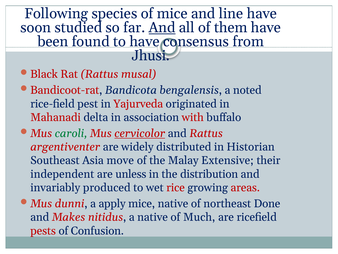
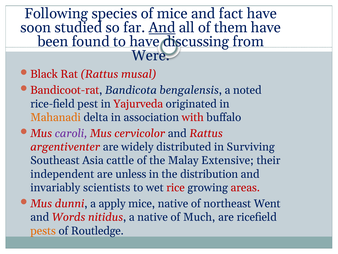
line: line -> fact
consensus: consensus -> discussing
Jhusi: Jhusi -> Were
Mahanadi colour: red -> orange
caroli colour: green -> purple
cervicolor underline: present -> none
Historian: Historian -> Surviving
move: move -> cattle
produced: produced -> scientists
Done: Done -> Went
Makes: Makes -> Words
pests colour: red -> orange
Confusion: Confusion -> Routledge
